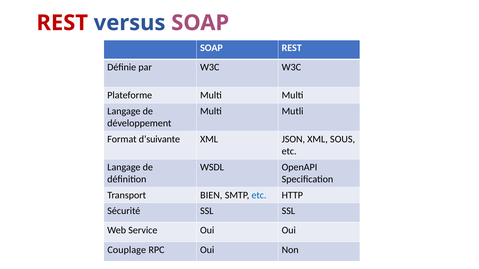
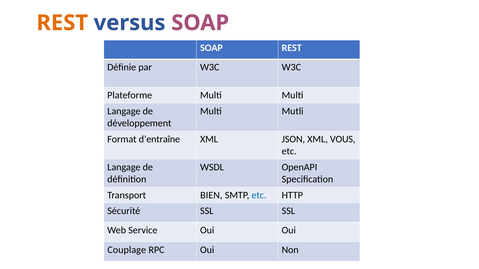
REST at (62, 23) colour: red -> orange
d’suivante: d’suivante -> d’entraîne
SOUS: SOUS -> VOUS
